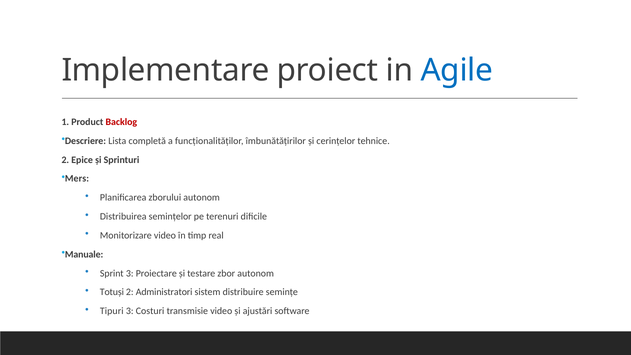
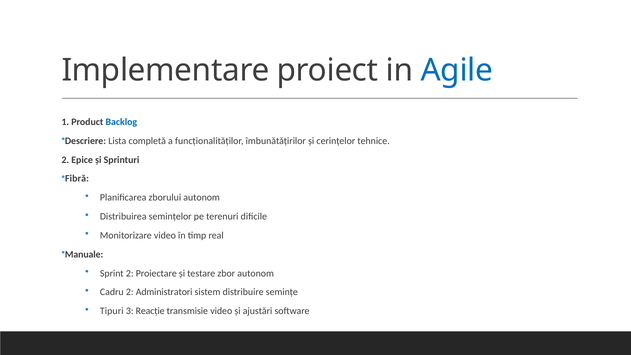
Backlog colour: red -> blue
Mers: Mers -> Fibră
Sprint 3: 3 -> 2
Totuși: Totuși -> Cadru
Costuri: Costuri -> Reacție
